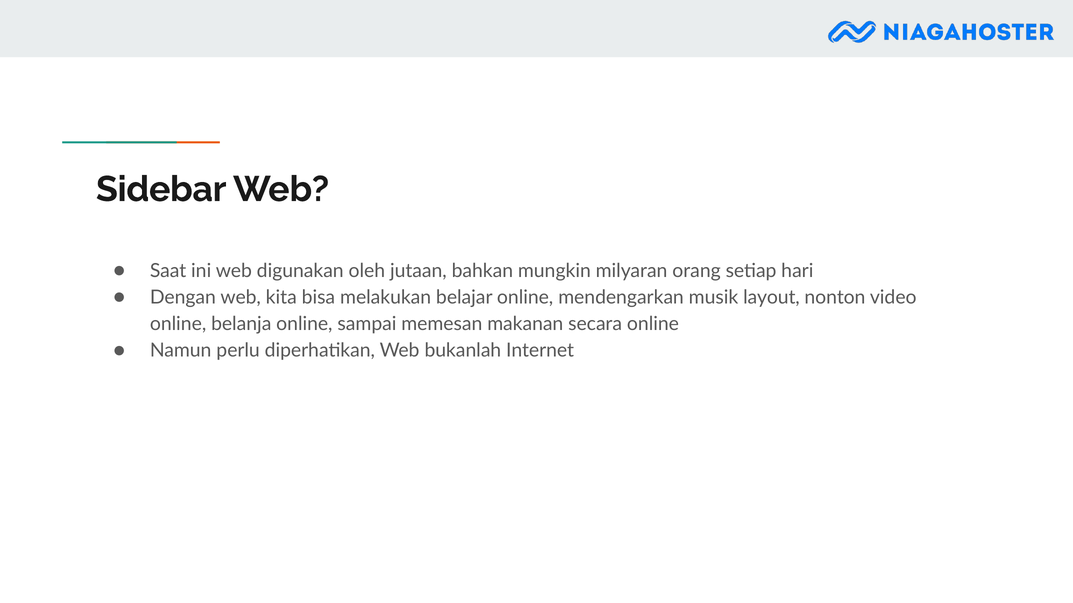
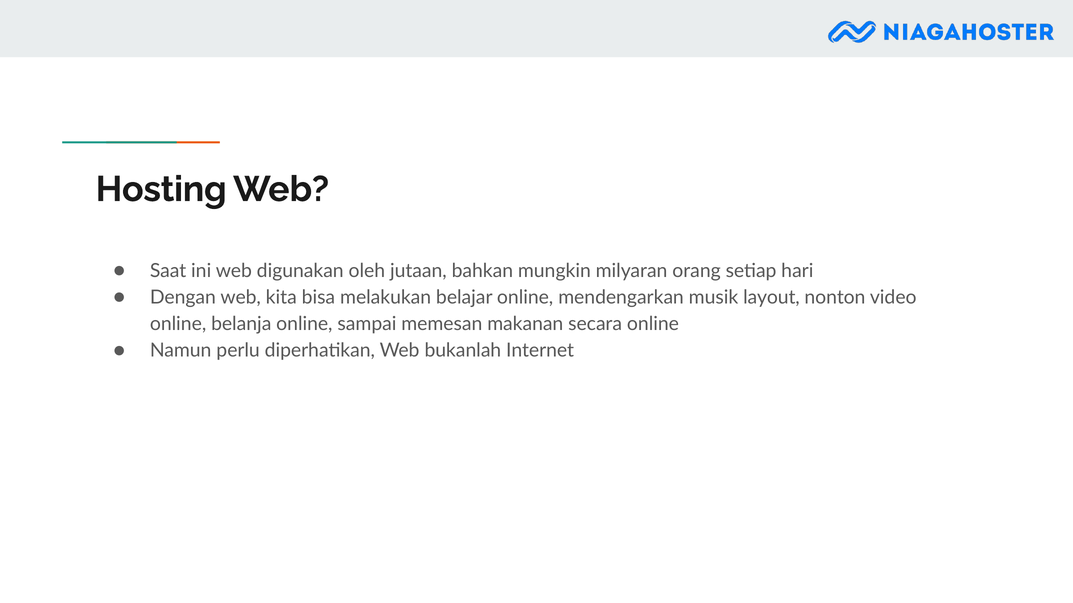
Sidebar: Sidebar -> Hosting
